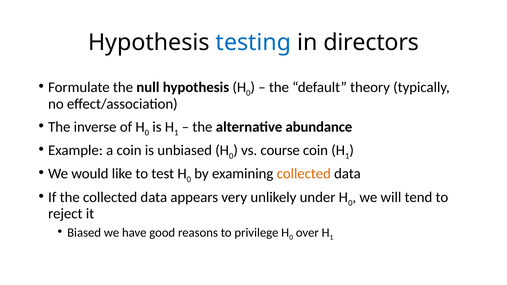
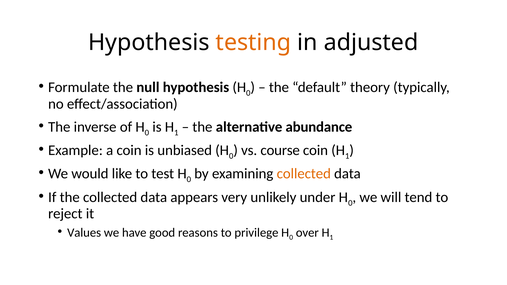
testing colour: blue -> orange
directors: directors -> adjusted
Biased: Biased -> Values
